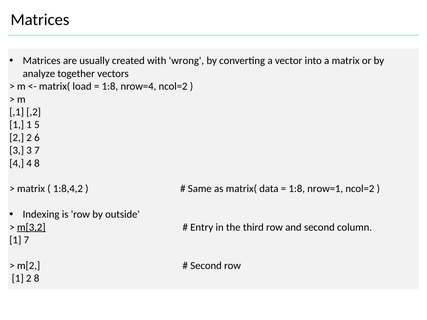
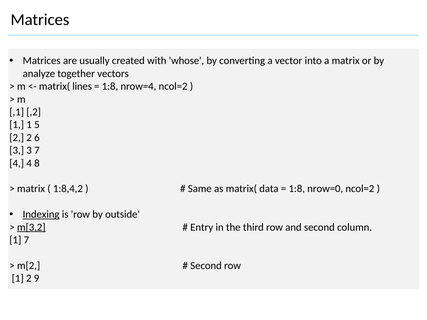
wrong: wrong -> whose
load: load -> lines
nrow=1: nrow=1 -> nrow=0
Indexing underline: none -> present
2 8: 8 -> 9
